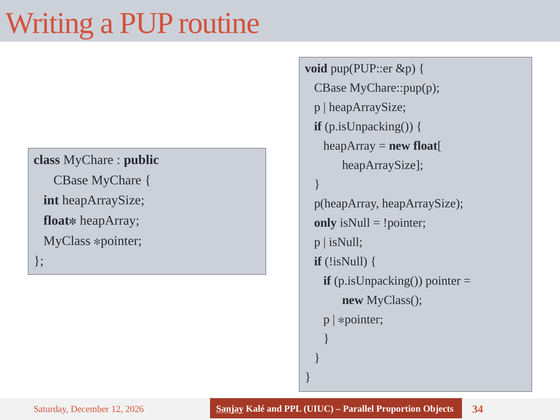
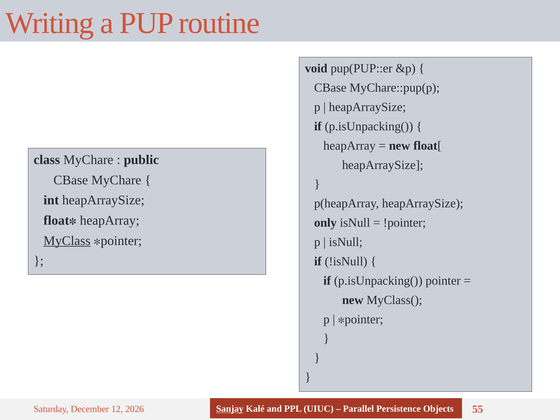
MyClass underline: none -> present
Proportion: Proportion -> Persistence
34: 34 -> 55
